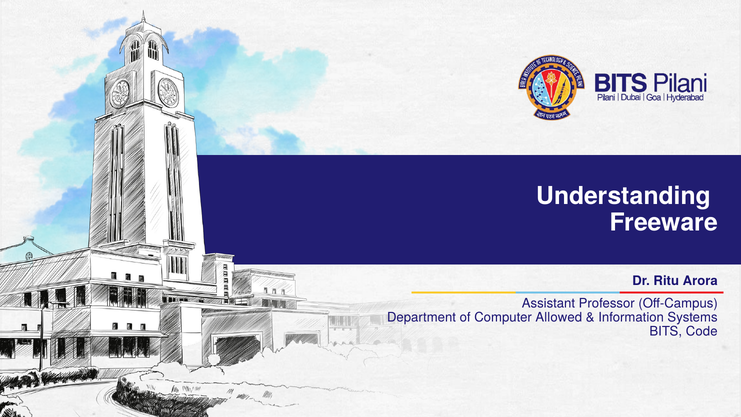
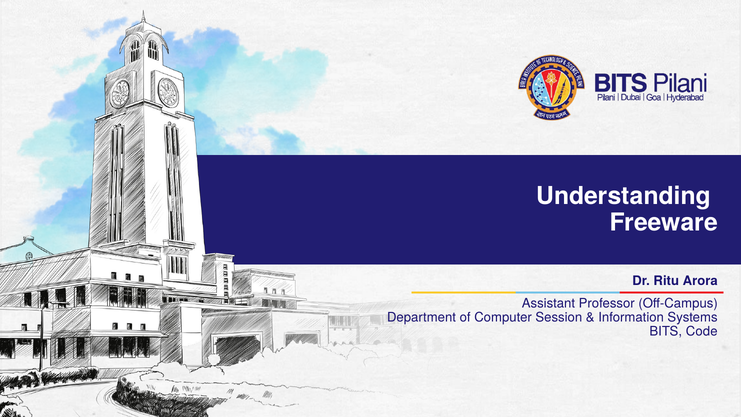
Allowed: Allowed -> Session
